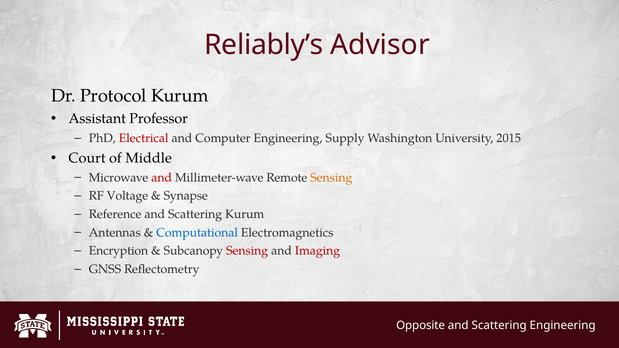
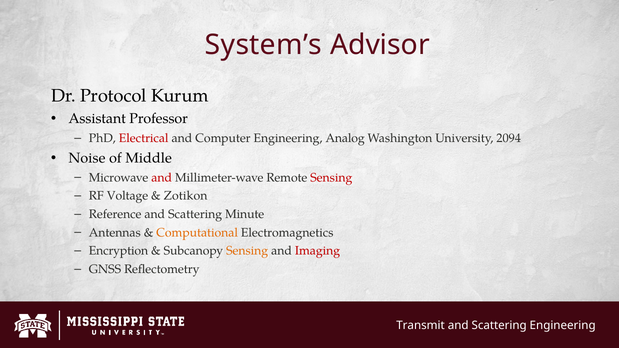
Reliably’s: Reliably’s -> System’s
Supply: Supply -> Analog
2015: 2015 -> 2094
Court: Court -> Noise
Sensing at (331, 178) colour: orange -> red
Synapse: Synapse -> Zotikon
Scattering Kurum: Kurum -> Minute
Computational colour: blue -> orange
Sensing at (247, 251) colour: red -> orange
Opposite: Opposite -> Transmit
